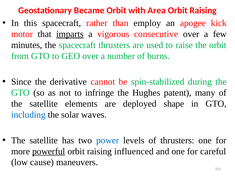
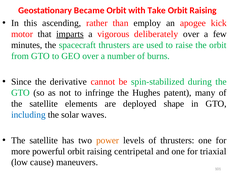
Area: Area -> Take
this spacecraft: spacecraft -> ascending
consecutive: consecutive -> deliberately
power colour: blue -> orange
powerful underline: present -> none
influenced: influenced -> centripetal
careful: careful -> triaxial
